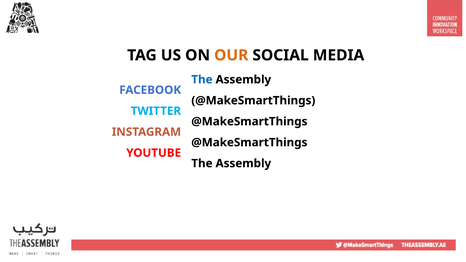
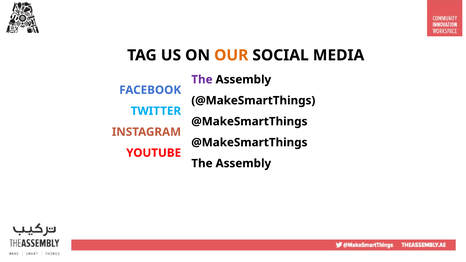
The at (202, 80) colour: blue -> purple
